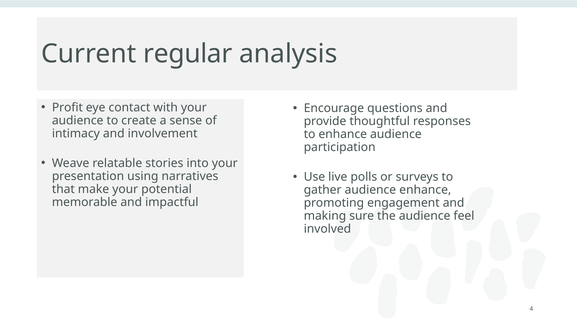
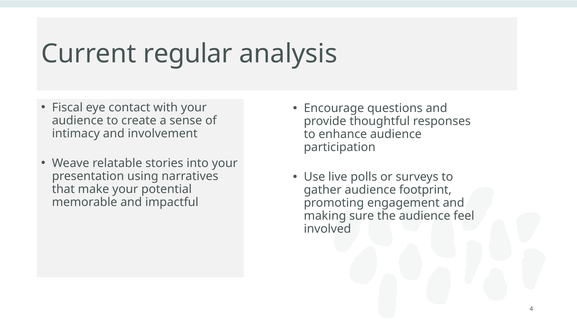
Profit: Profit -> Fiscal
audience enhance: enhance -> footprint
